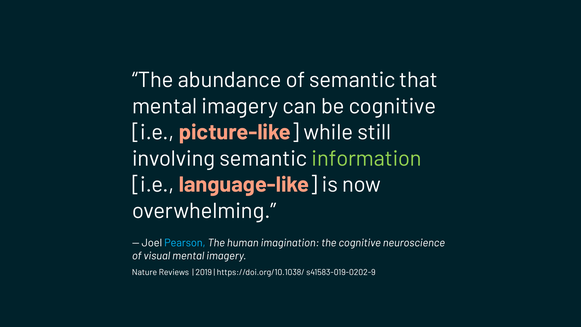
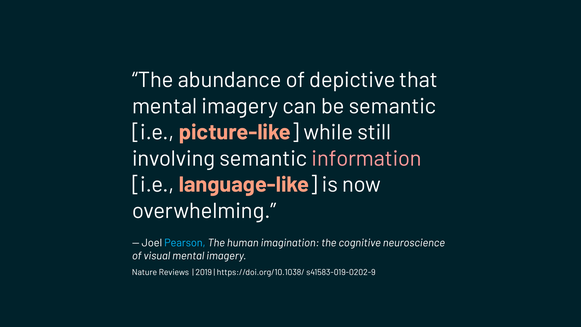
of semantic: semantic -> depictive
be cognitive: cognitive -> semantic
information colour: light green -> pink
